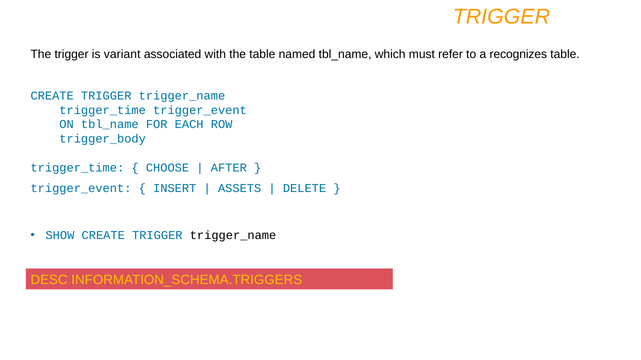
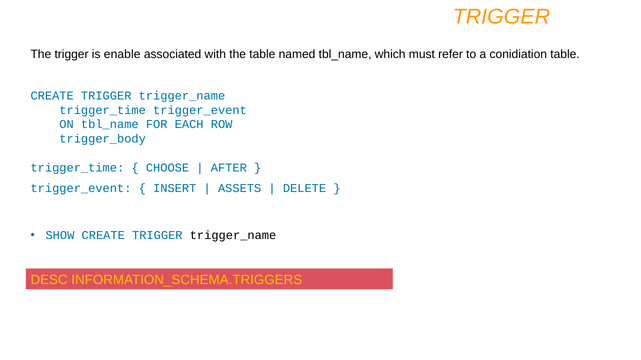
variant: variant -> enable
recognizes: recognizes -> conidiation
